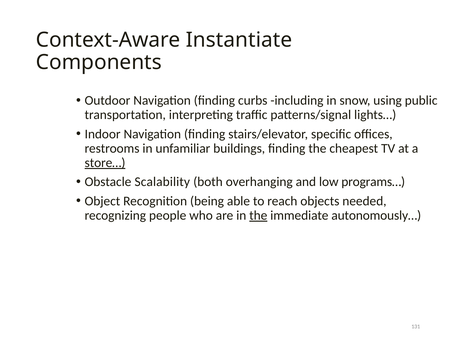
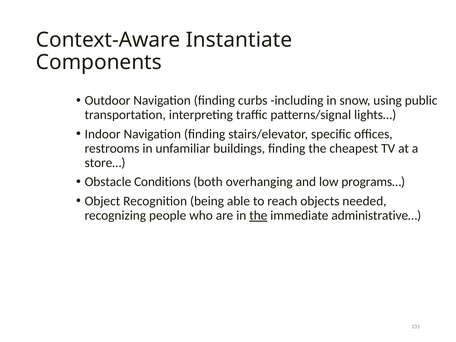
store… underline: present -> none
Scalability: Scalability -> Conditions
autonomously…: autonomously… -> administrative…
